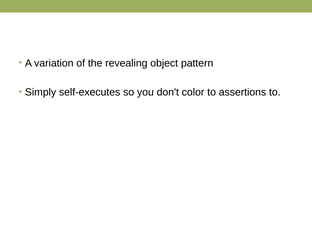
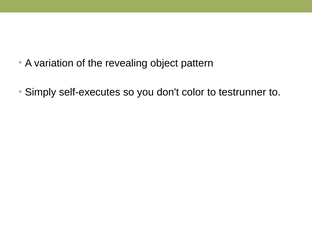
assertions: assertions -> testrunner
